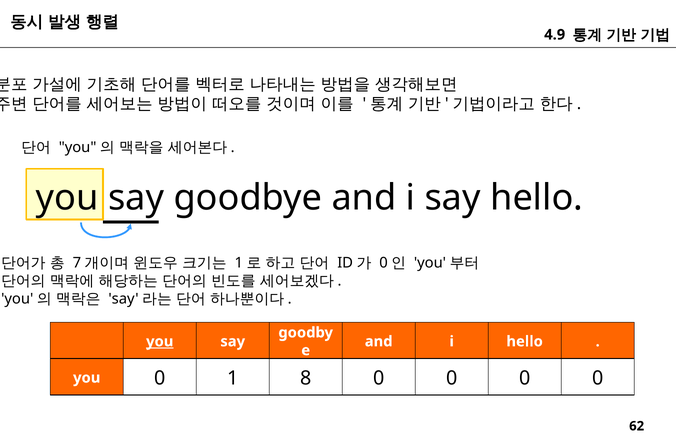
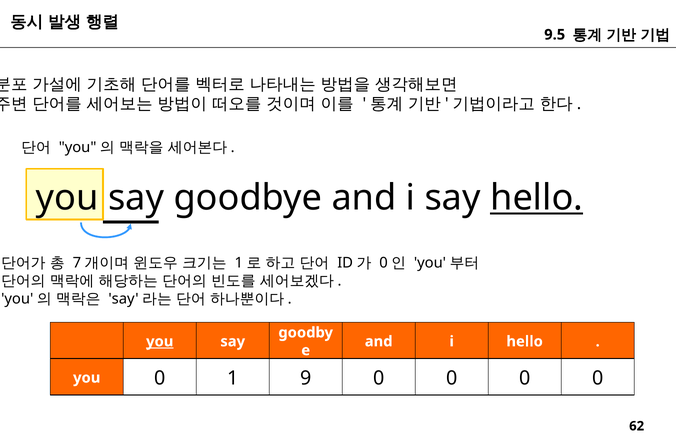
4.9: 4.9 -> 9.5
hello at (537, 198) underline: none -> present
8: 8 -> 9
